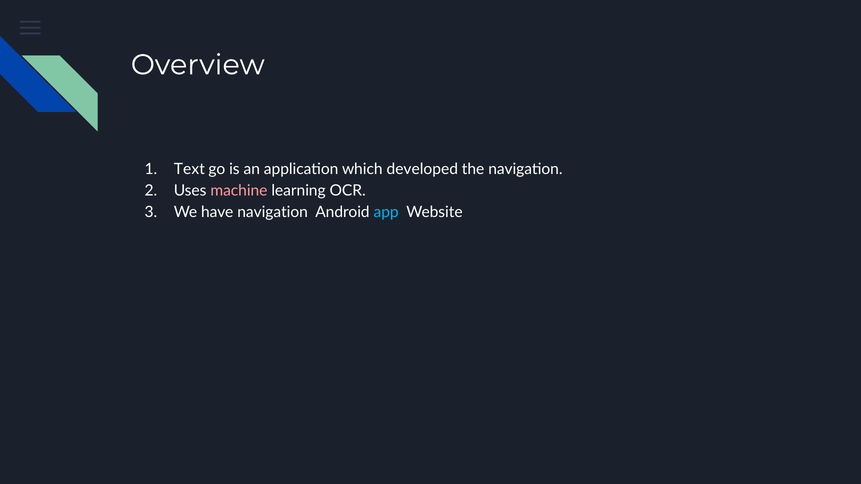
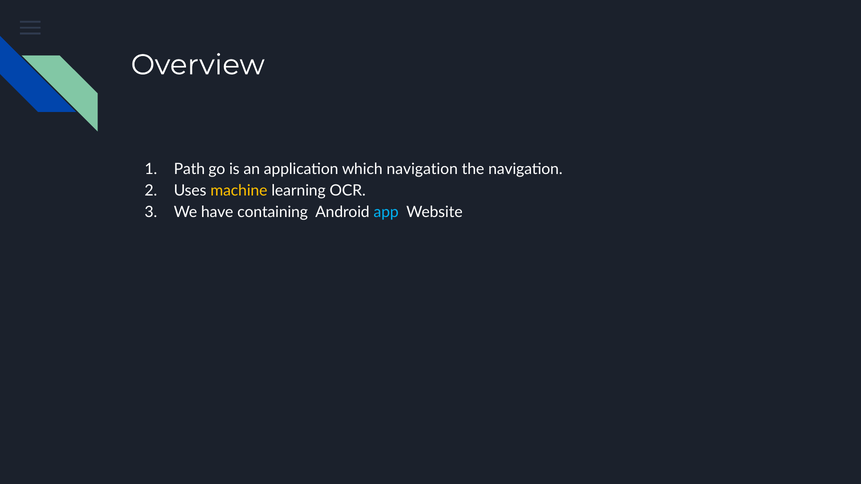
Text: Text -> Path
which developed: developed -> navigation
machine colour: pink -> yellow
have navigation: navigation -> containing
